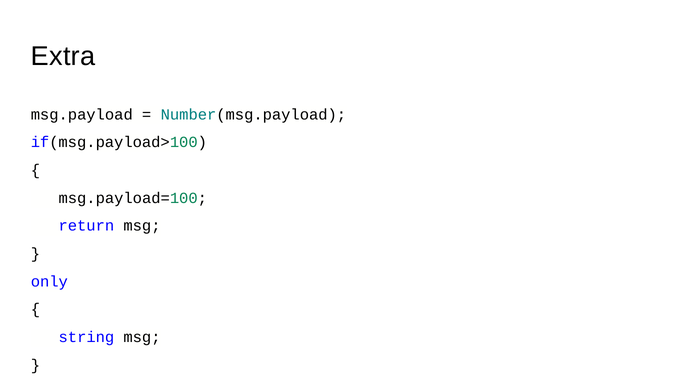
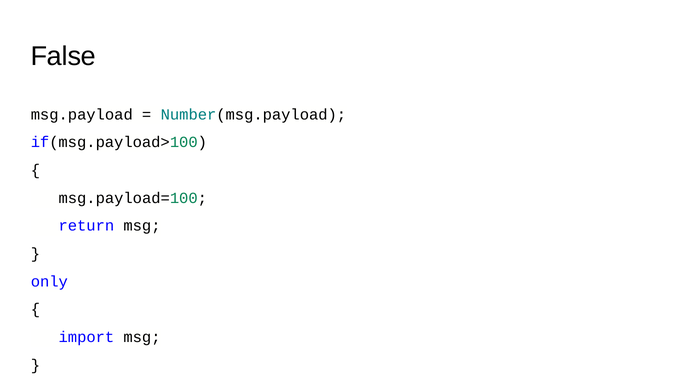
Extra: Extra -> False
string: string -> import
